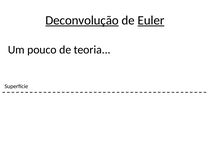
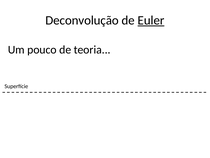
Deconvolução underline: present -> none
